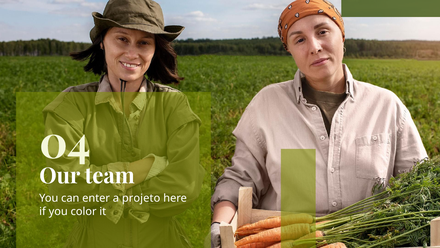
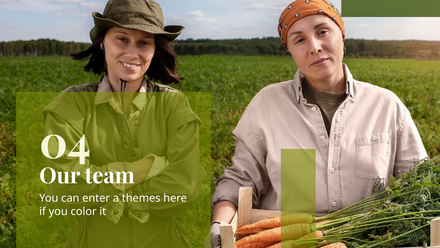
projeto: projeto -> themes
